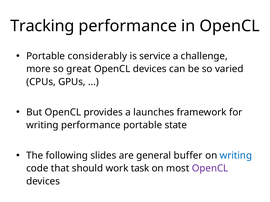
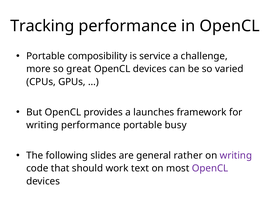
considerably: considerably -> composibility
state: state -> busy
buffer: buffer -> rather
writing at (236, 156) colour: blue -> purple
task: task -> text
